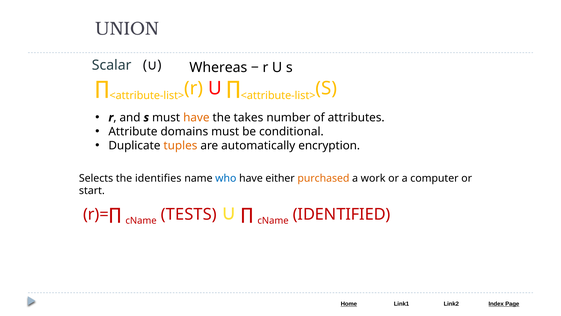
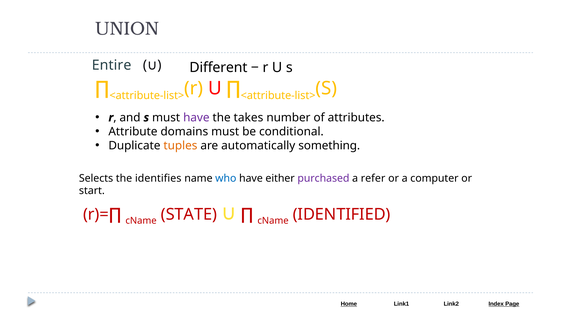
Whereas: Whereas -> Different
Scalar: Scalar -> Entire
have at (196, 117) colour: orange -> purple
encryption: encryption -> something
purchased colour: orange -> purple
work: work -> refer
TESTS: TESTS -> STATE
